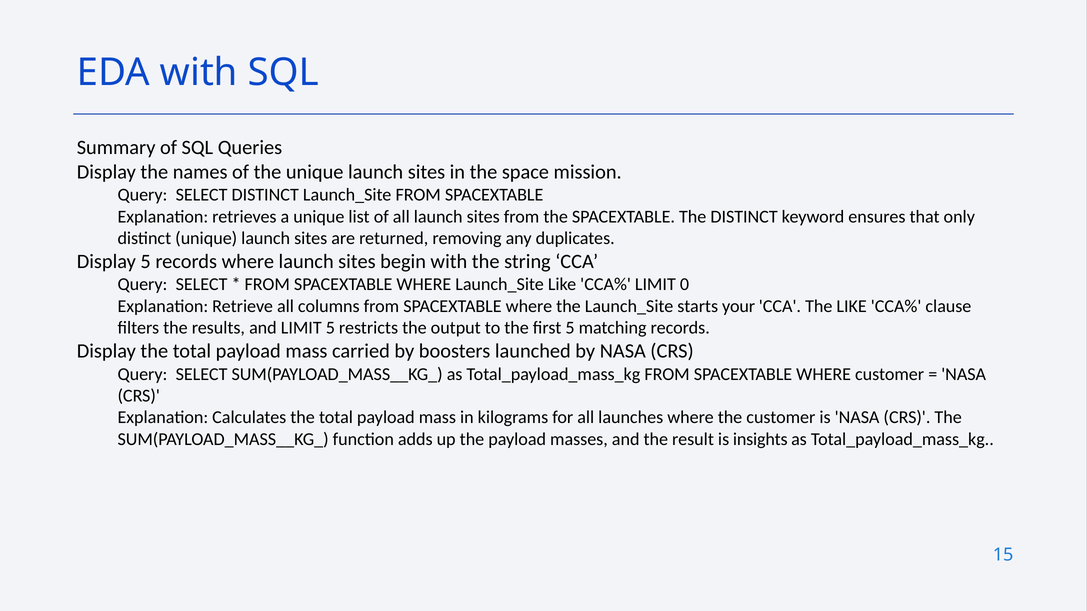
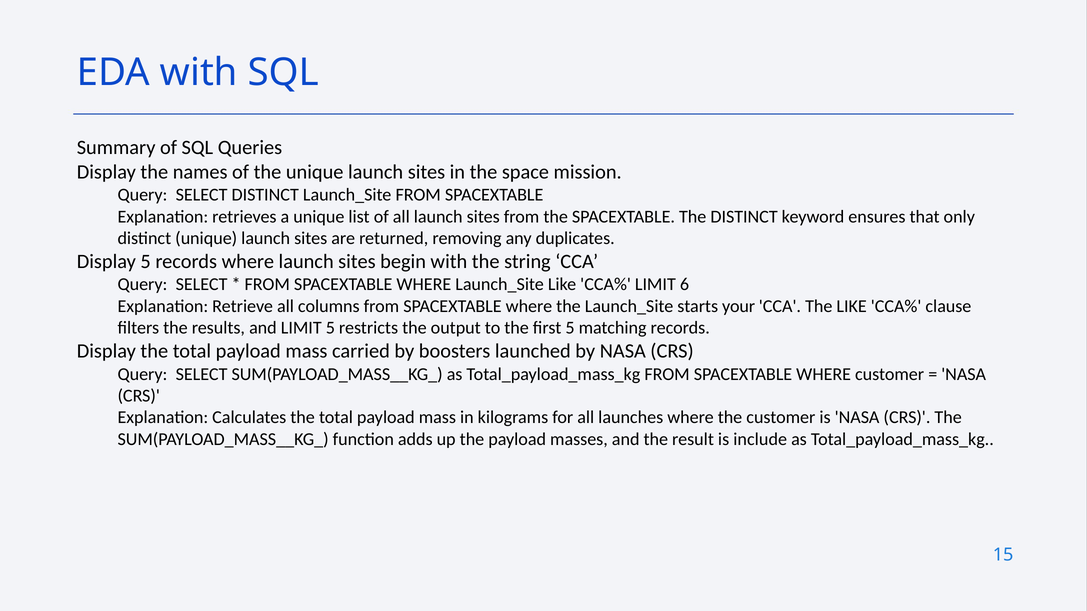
0: 0 -> 6
insights: insights -> include
